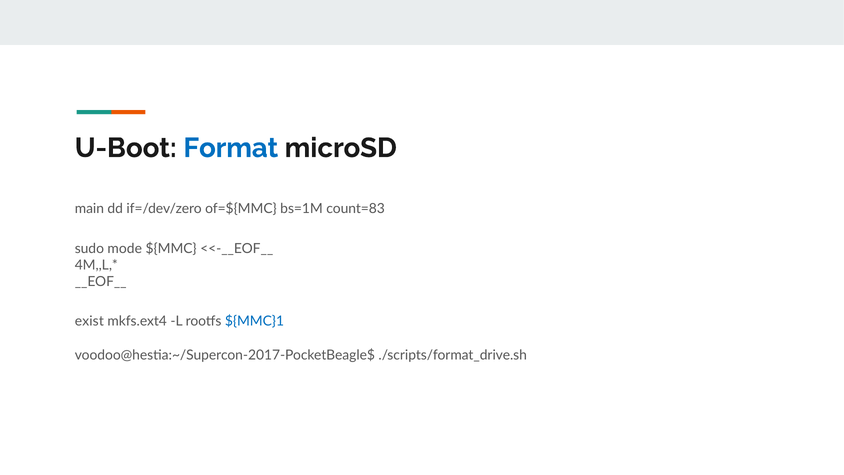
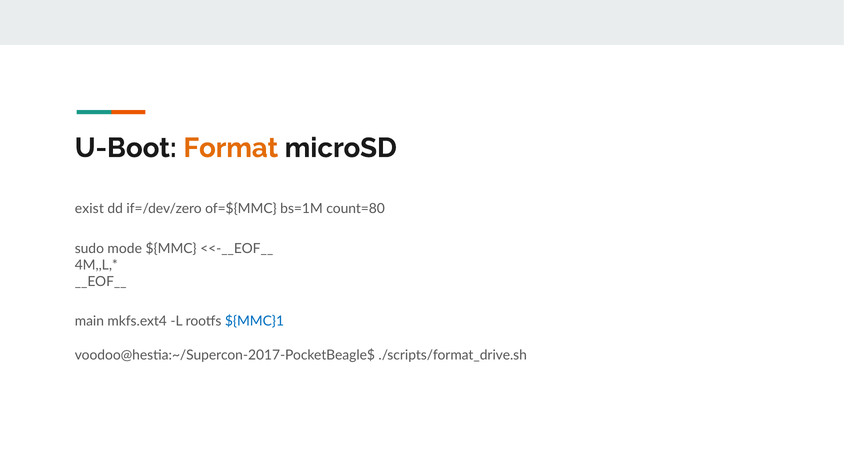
Format colour: blue -> orange
main: main -> exist
count=83: count=83 -> count=80
exist: exist -> main
